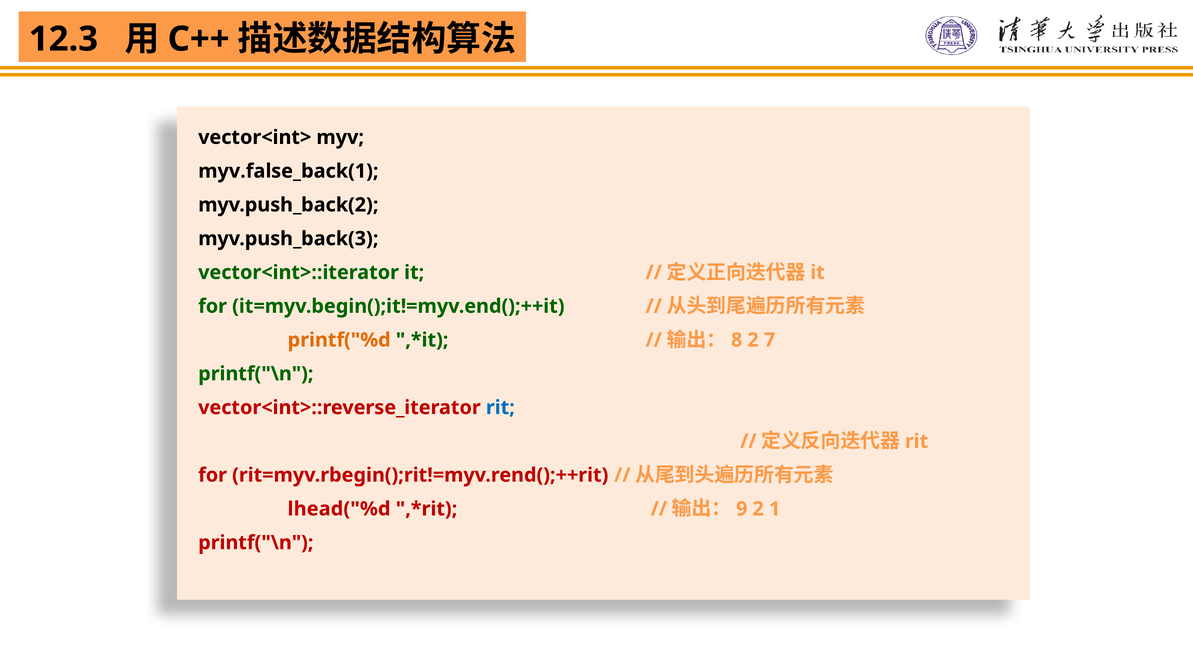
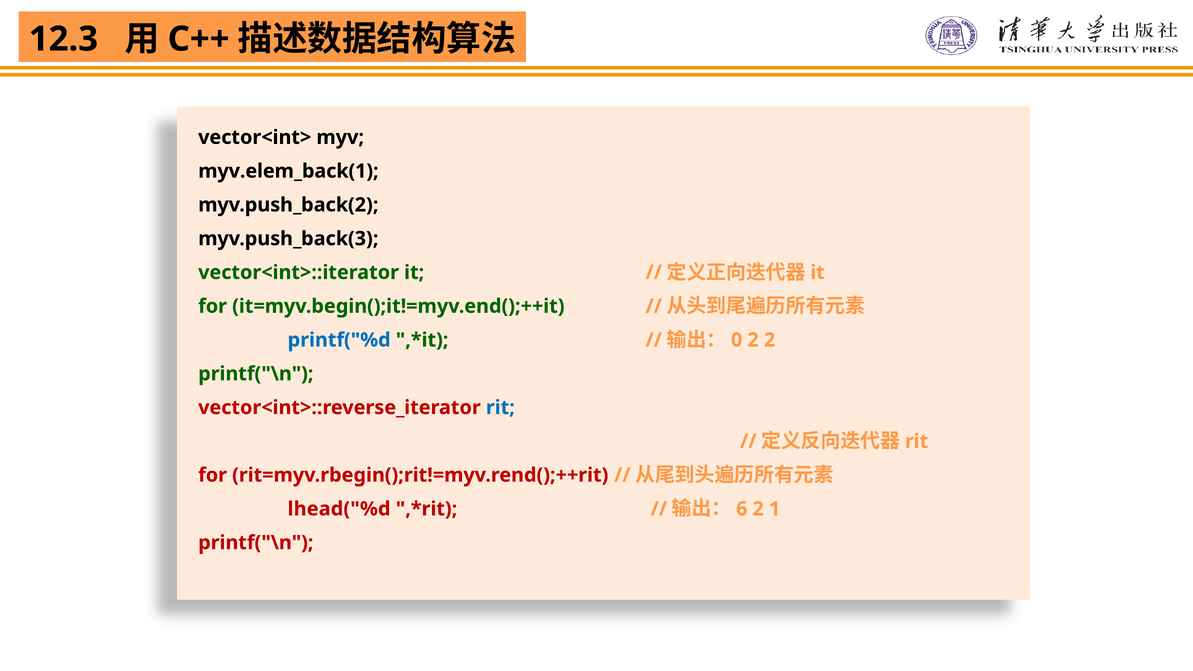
myv.false_back(1: myv.false_back(1 -> myv.elem_back(1
printf("%d colour: orange -> blue
8: 8 -> 0
2 7: 7 -> 2
9: 9 -> 6
